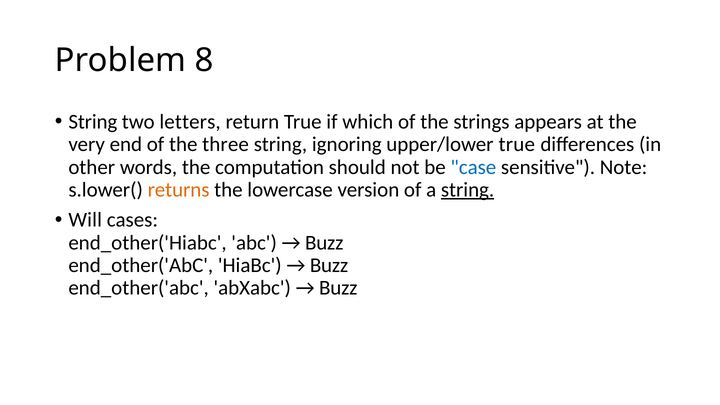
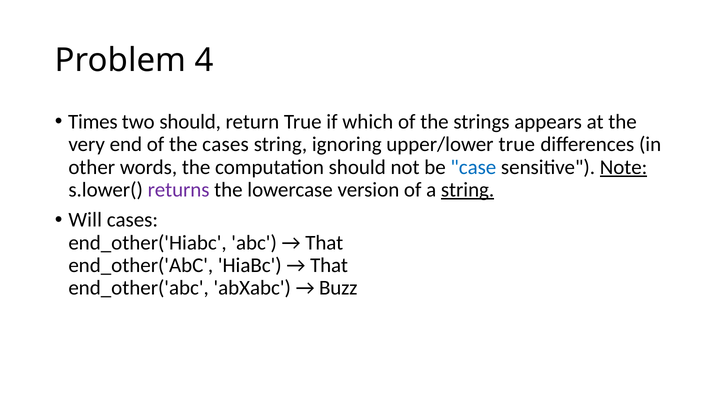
8: 8 -> 4
String at (93, 122): String -> Times
two letters: letters -> should
the three: three -> cases
Note underline: none -> present
returns colour: orange -> purple
Buzz at (324, 243): Buzz -> That
Buzz at (329, 265): Buzz -> That
